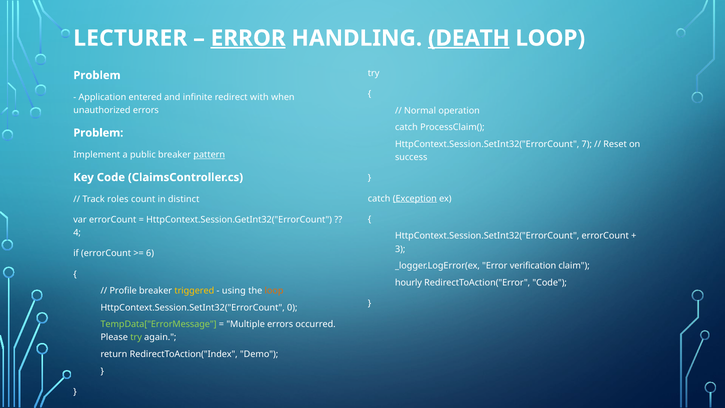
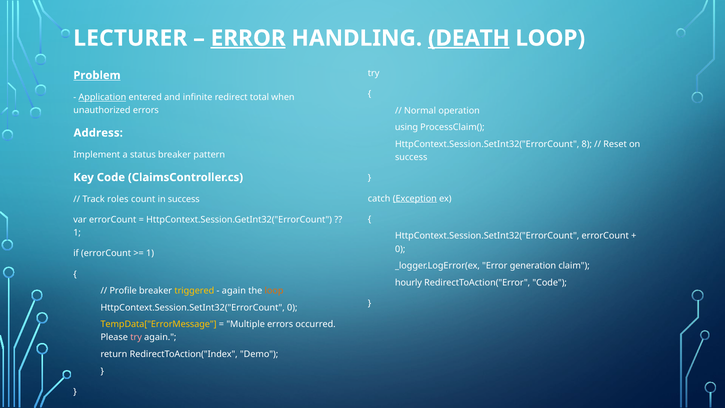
Problem at (97, 75) underline: none -> present
Application underline: none -> present
with: with -> total
catch at (406, 127): catch -> using
Problem at (98, 133): Problem -> Address
7: 7 -> 8
public: public -> status
pattern underline: present -> none
in distinct: distinct -> success
4 at (77, 233): 4 -> 1
3 at (400, 249): 3 -> 0
6 at (150, 253): 6 -> 1
verification: verification -> generation
using at (234, 291): using -> again
TempData["ErrorMessage colour: light green -> yellow
try at (136, 337) colour: light green -> pink
